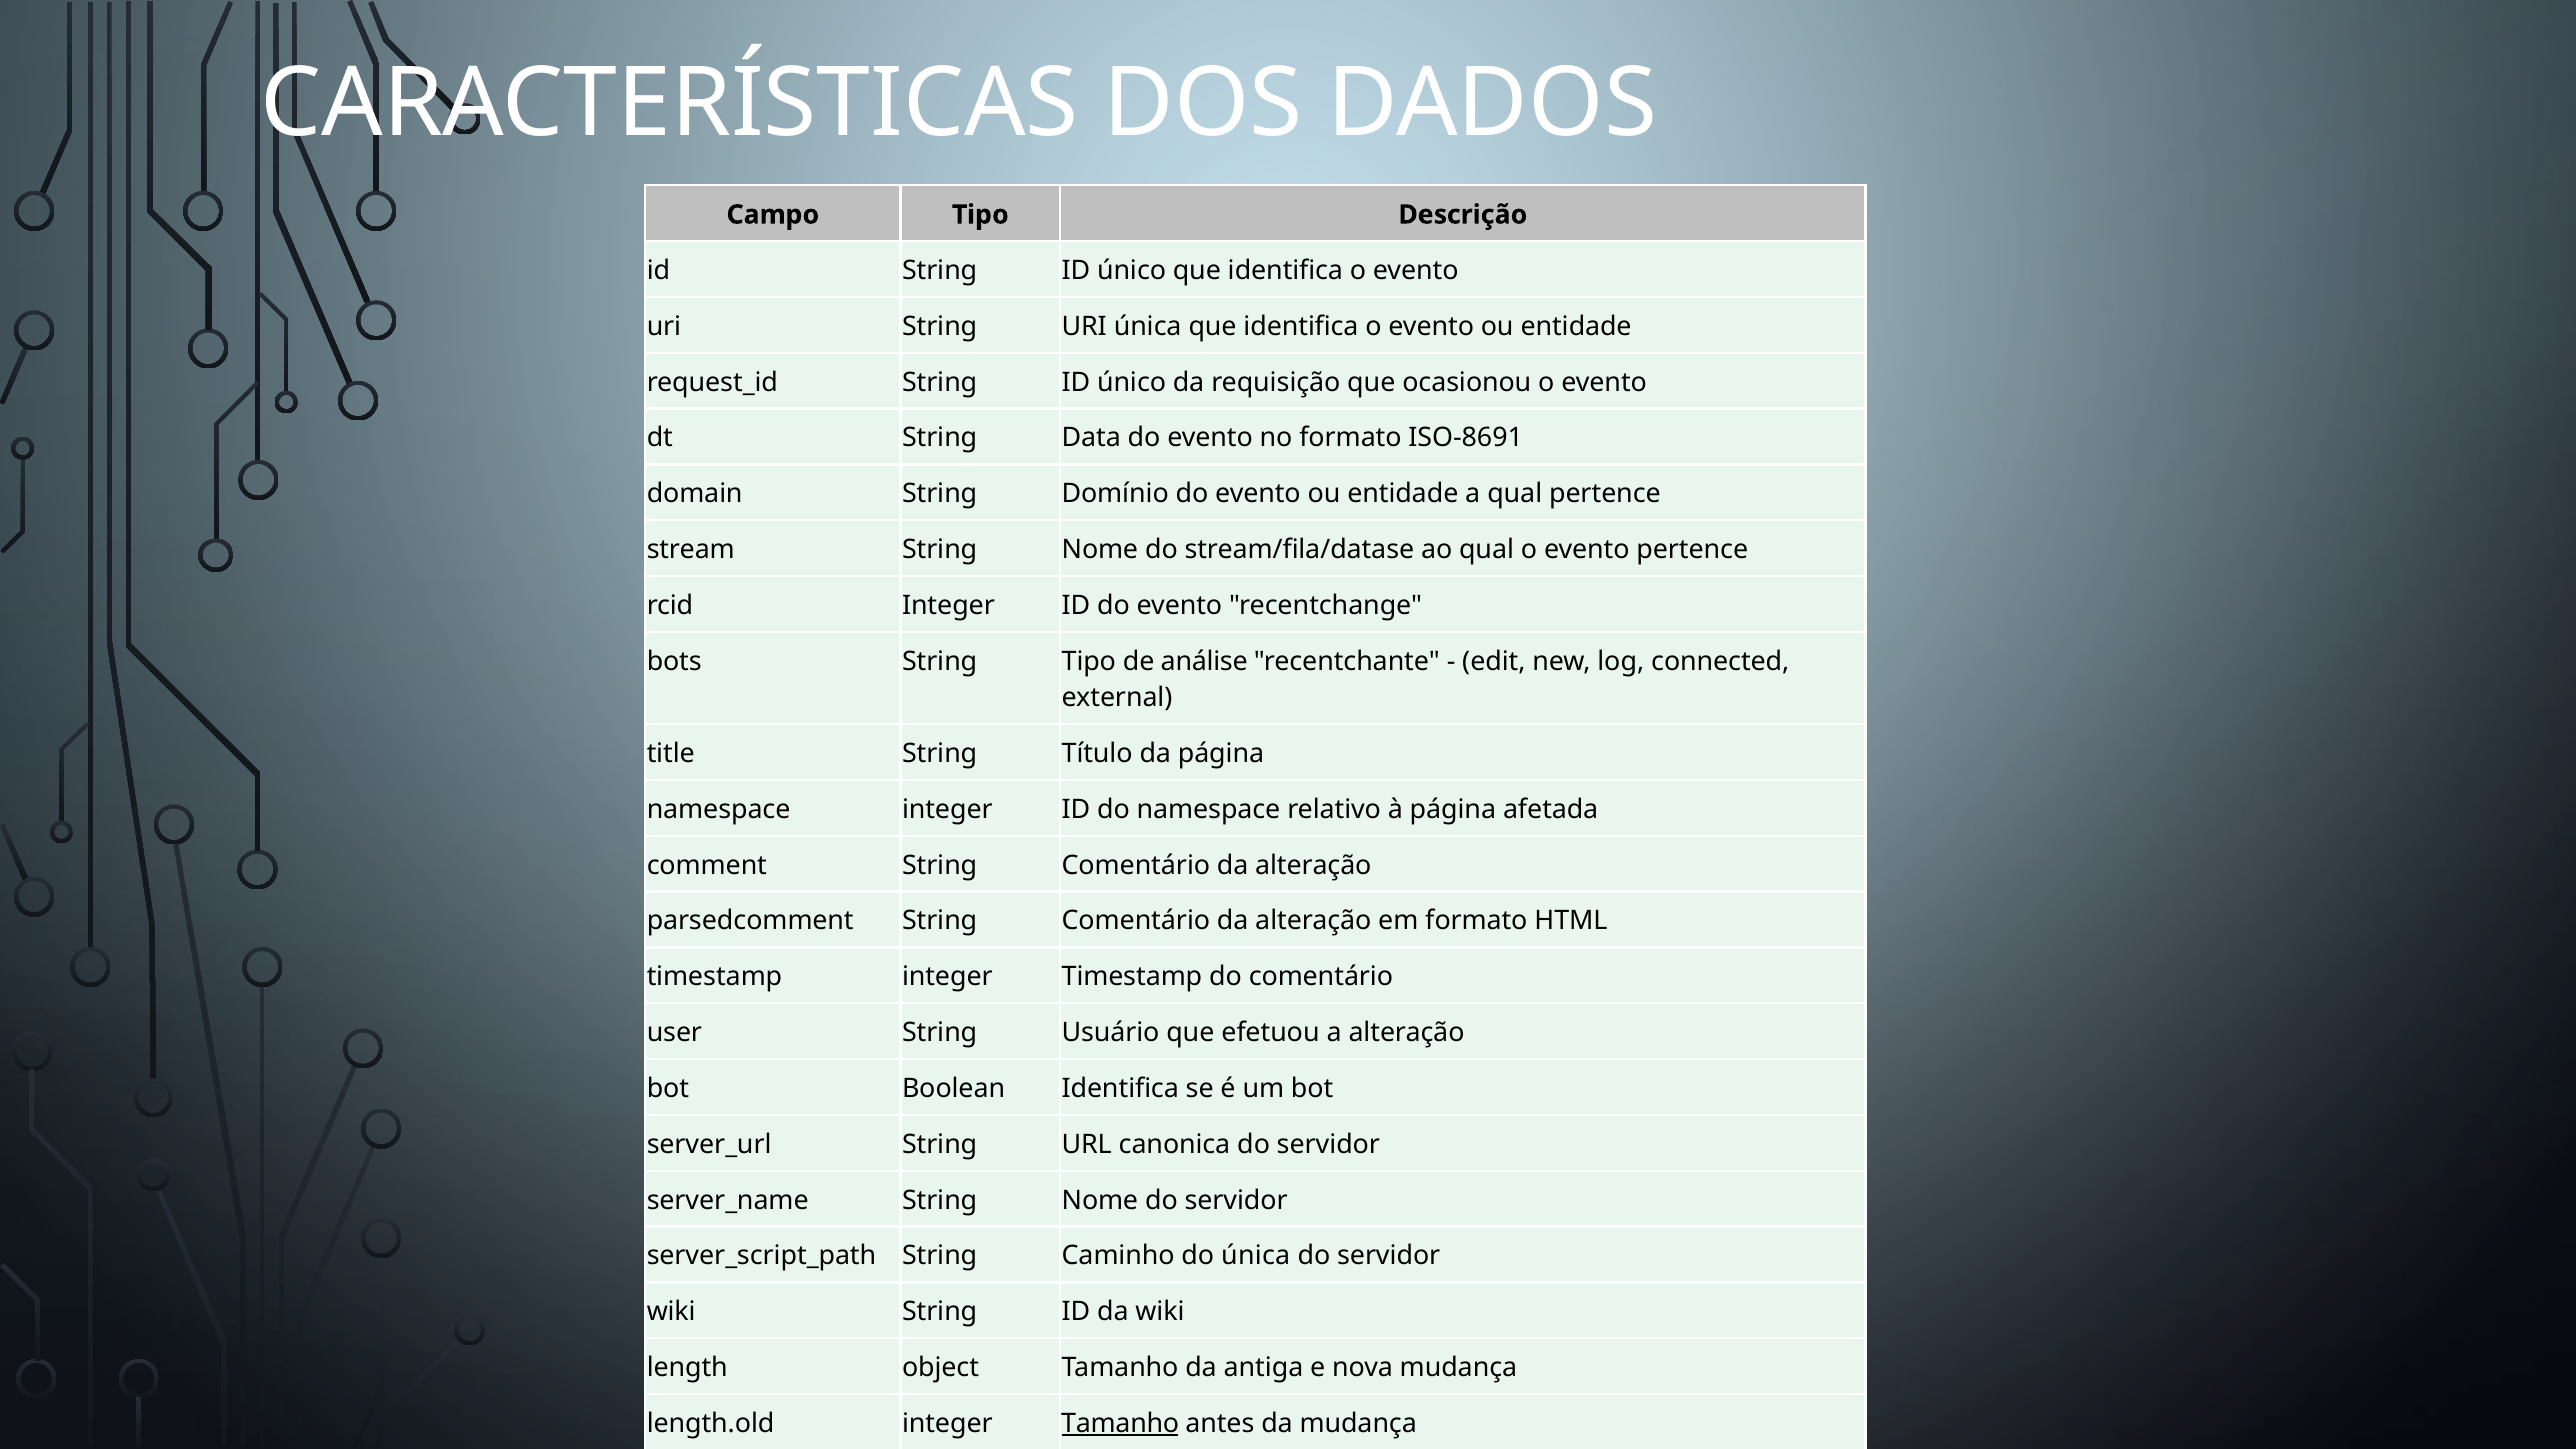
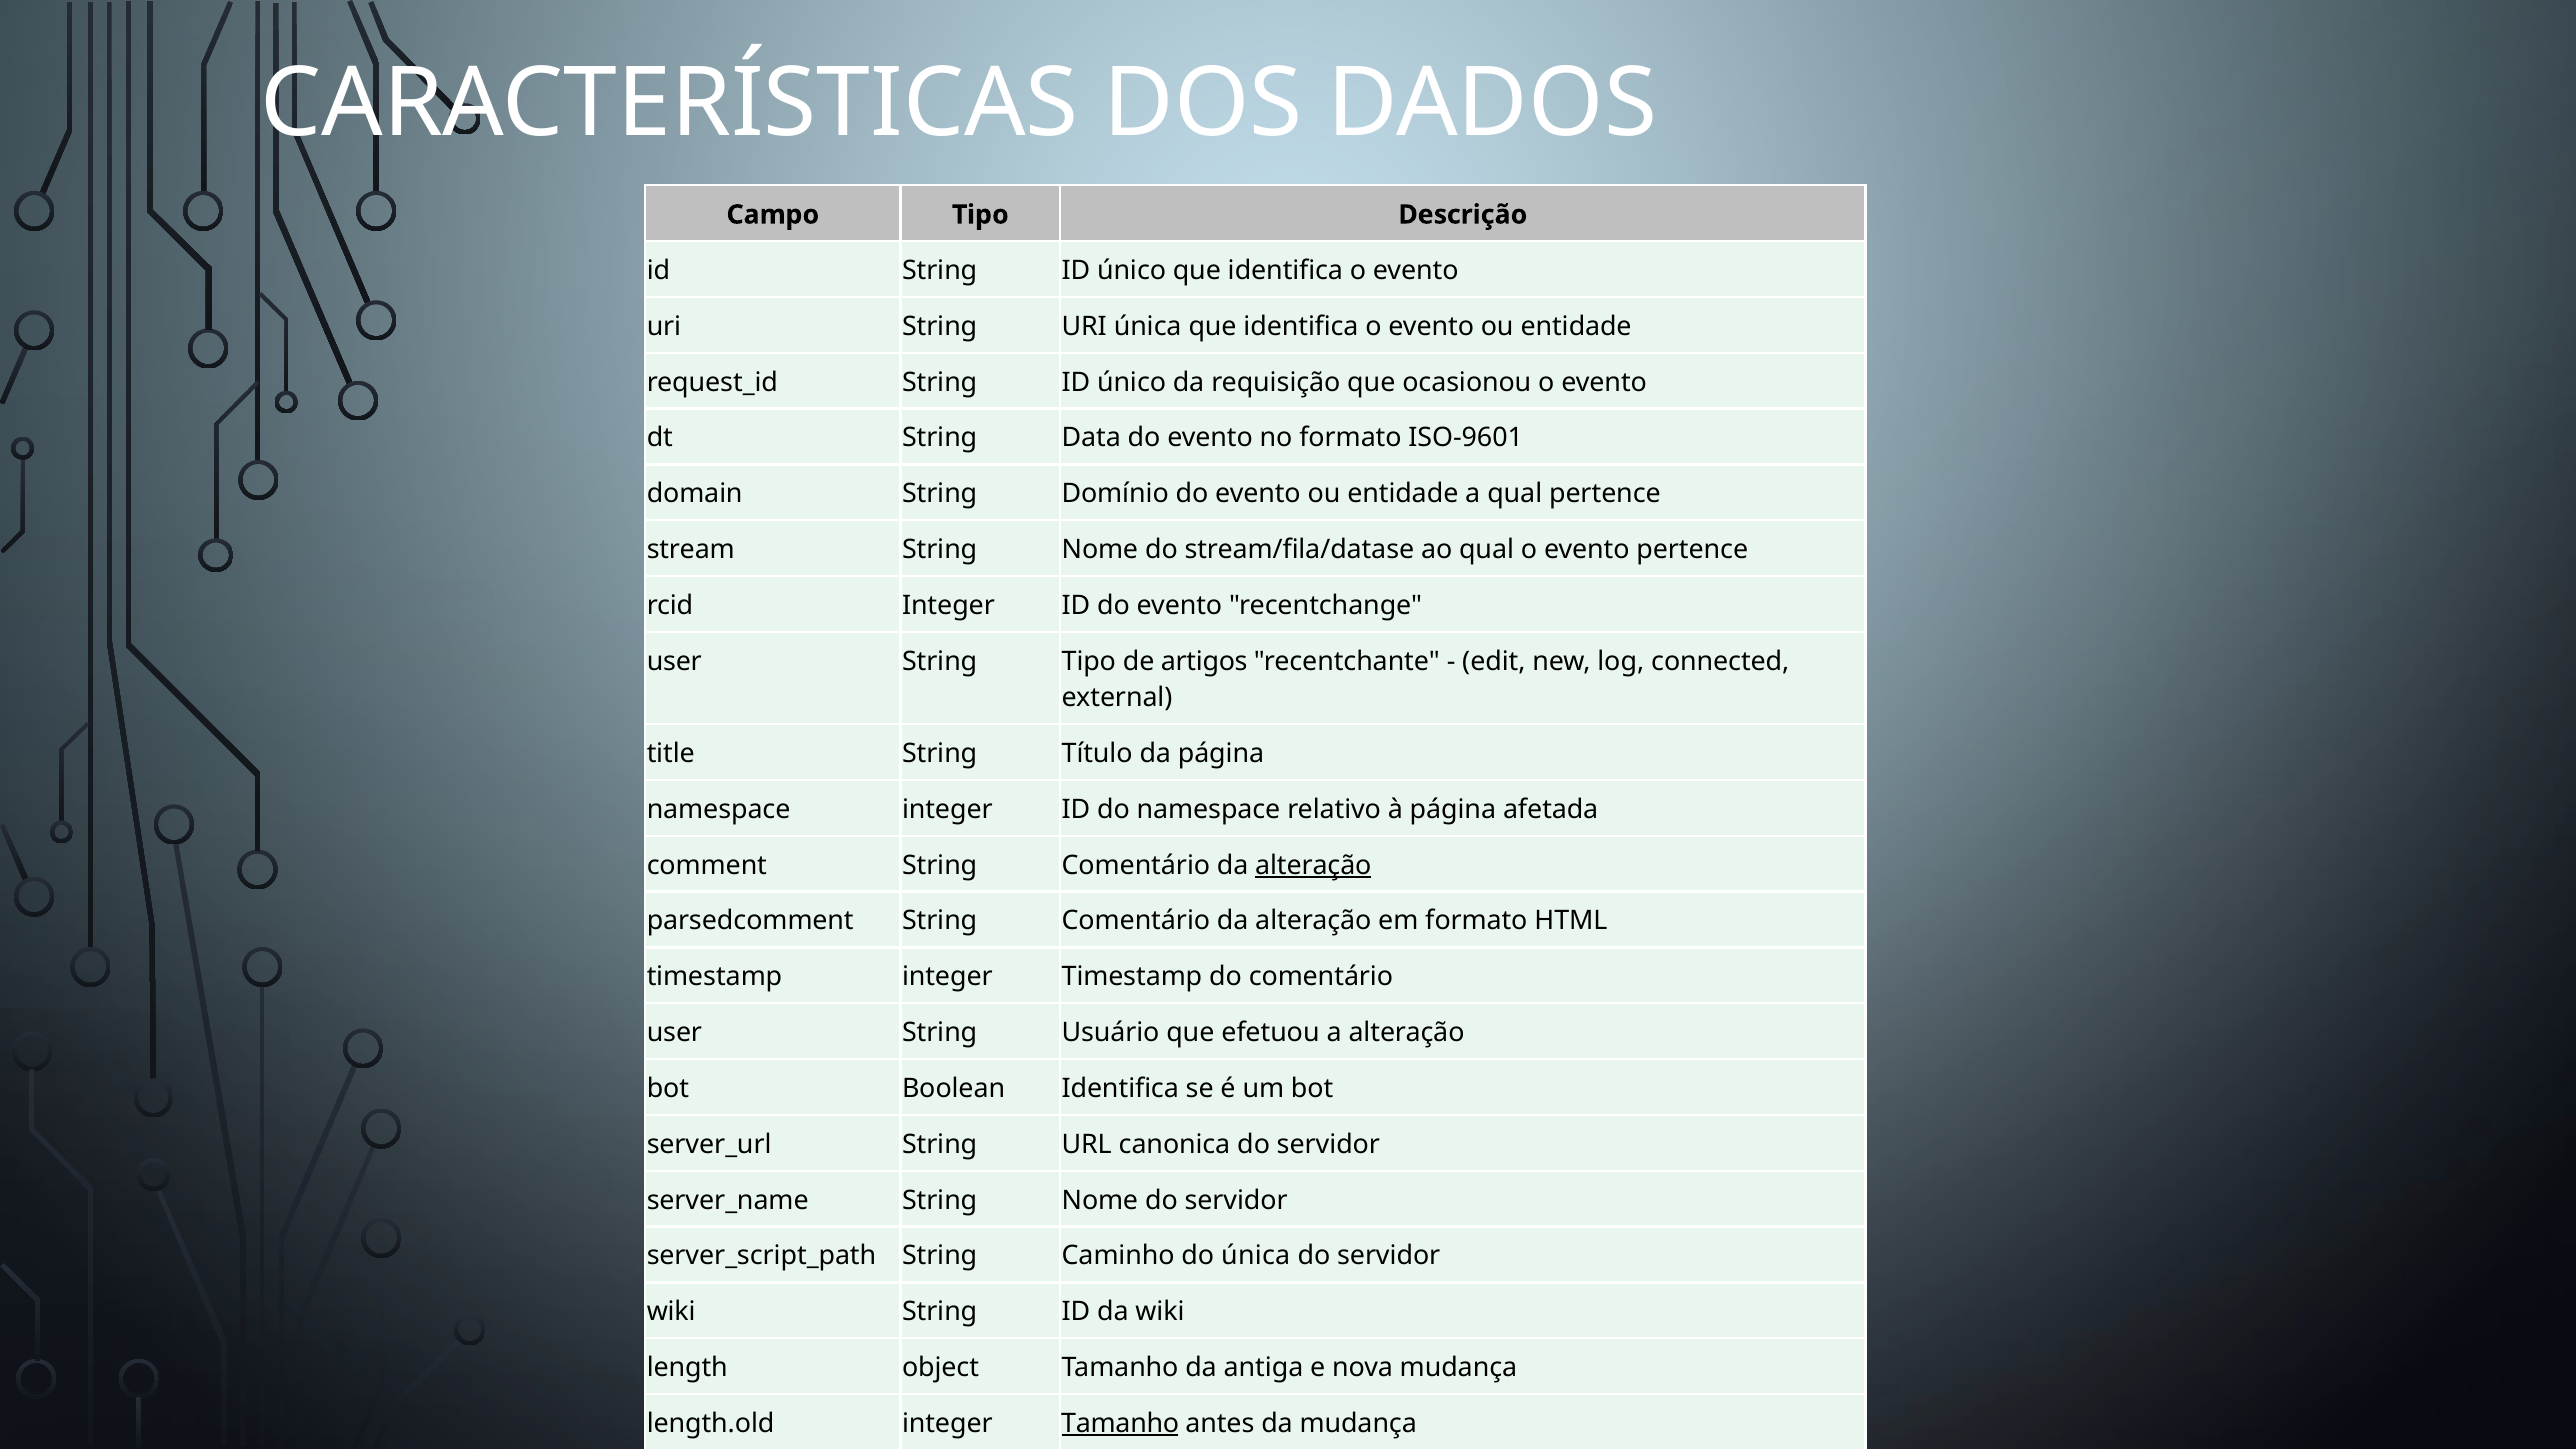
ISO-8691: ISO-8691 -> ISO-9601
bots at (674, 661): bots -> user
análise: análise -> artigos
alteração at (1313, 865) underline: none -> present
